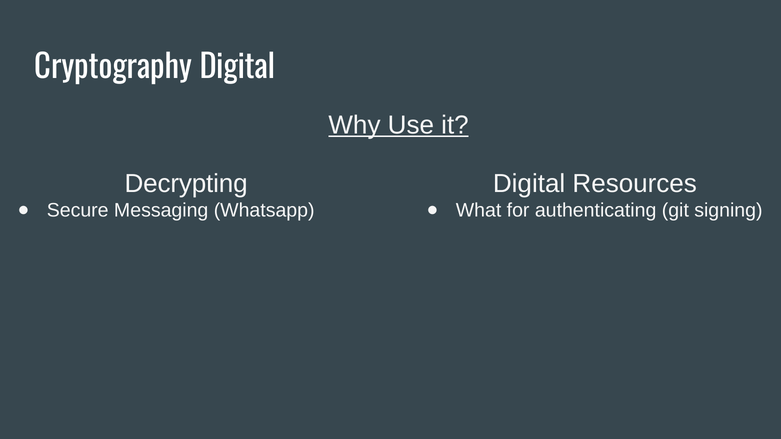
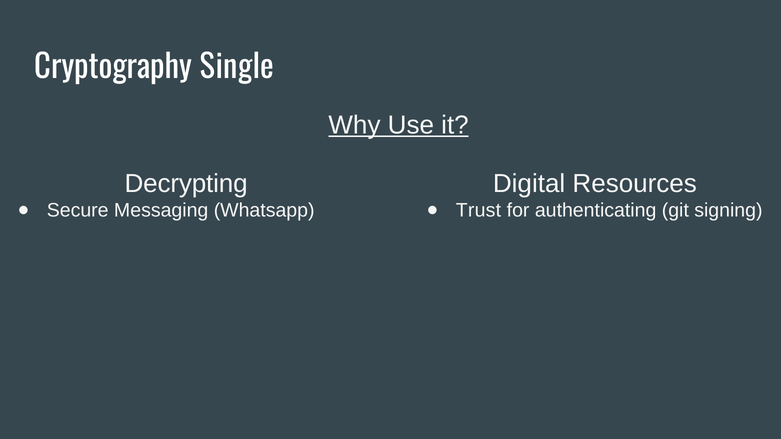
Cryptography Digital: Digital -> Single
What: What -> Trust
